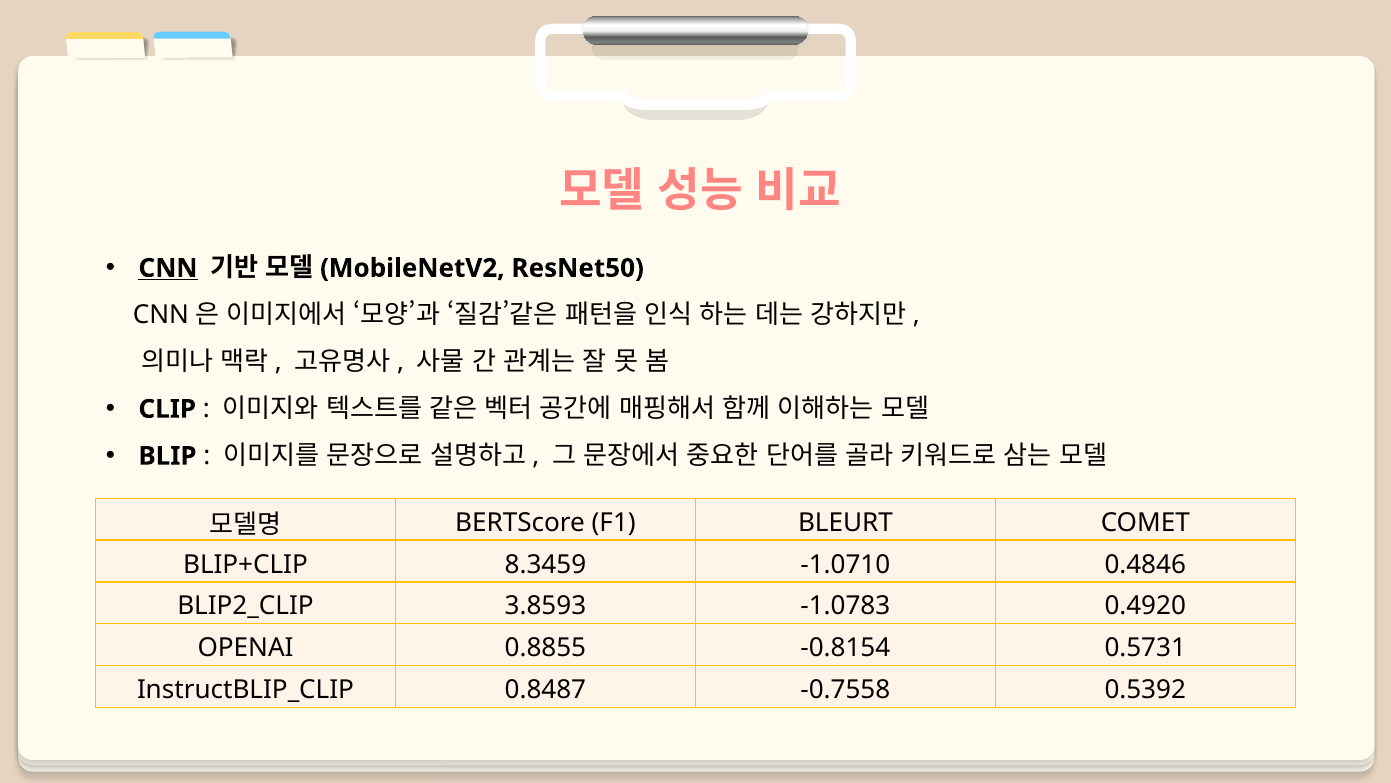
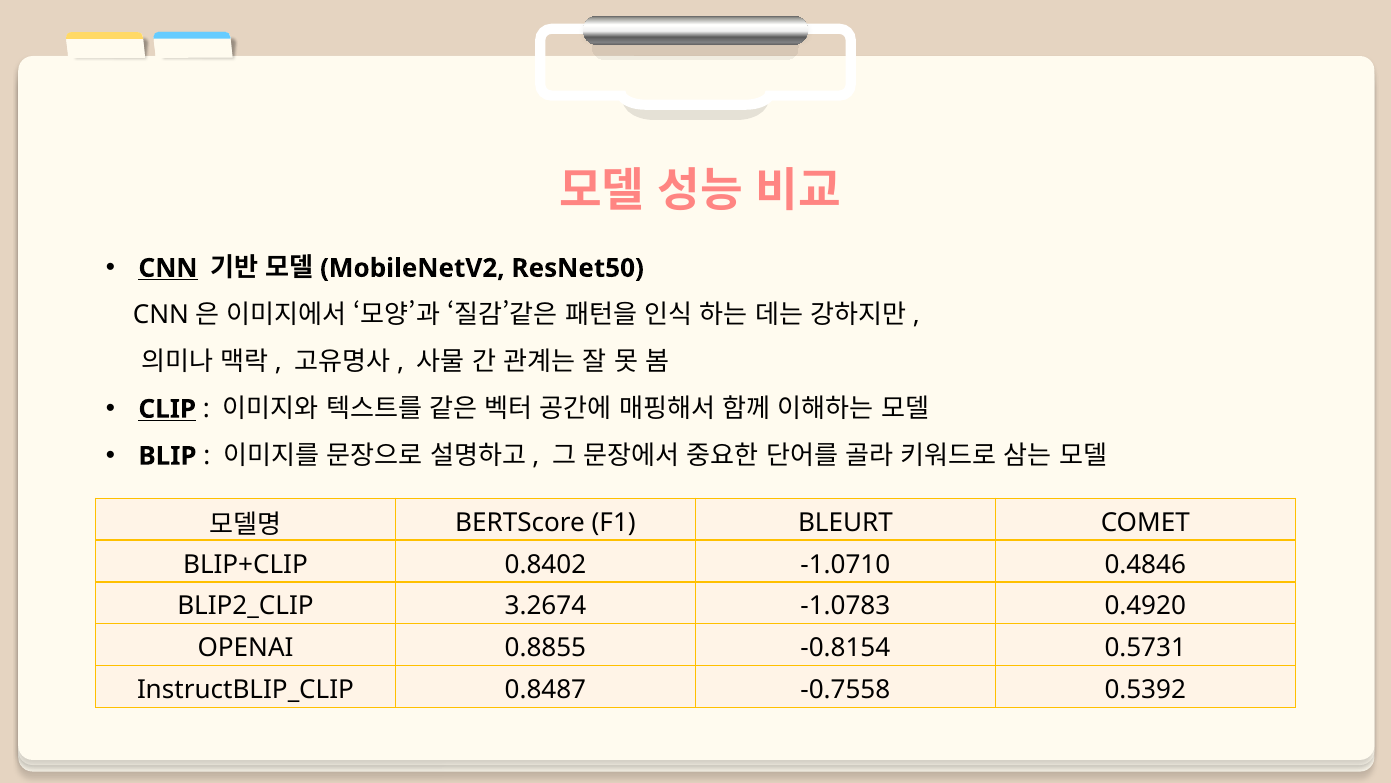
CLIP underline: none -> present
8.3459: 8.3459 -> 0.8402
3.8593: 3.8593 -> 3.2674
